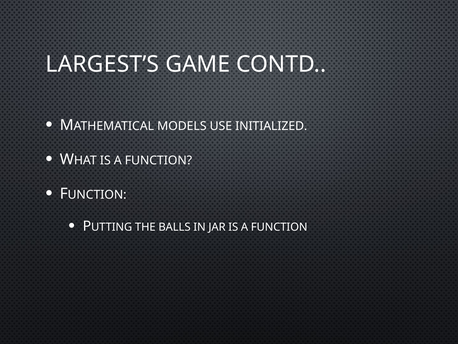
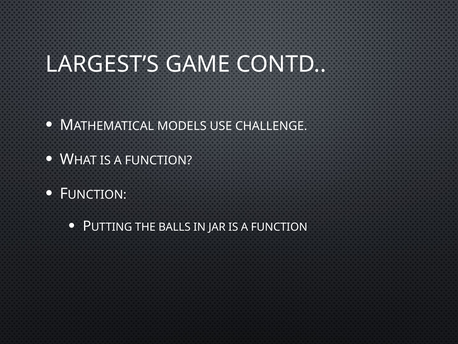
INITIALIZED: INITIALIZED -> CHALLENGE
